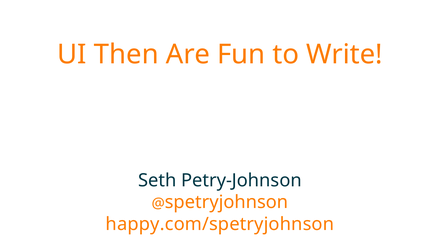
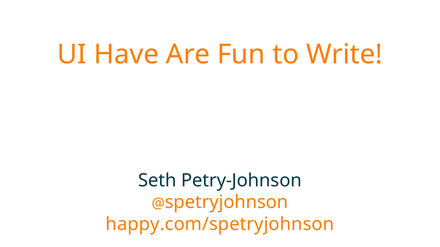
Then: Then -> Have
